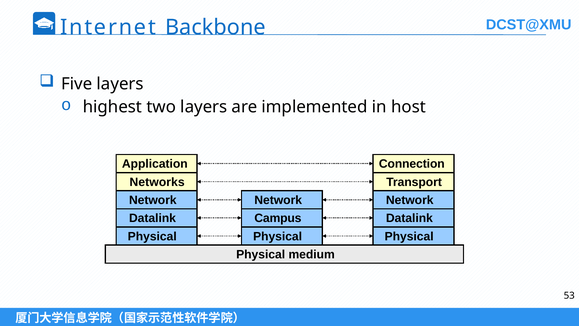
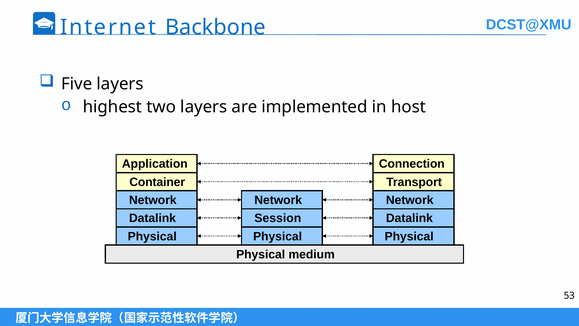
Networks: Networks -> Container
Campus: Campus -> Session
